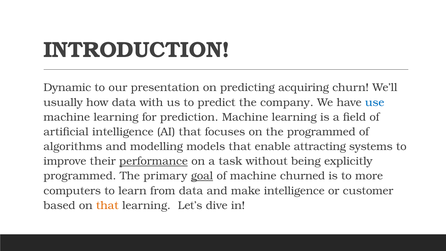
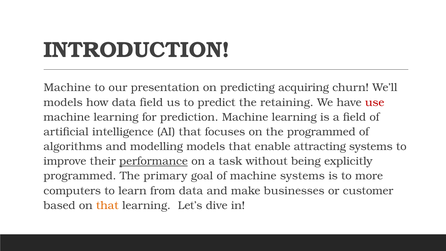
Dynamic at (67, 88): Dynamic -> Machine
usually at (63, 102): usually -> models
data with: with -> field
company: company -> retaining
use colour: blue -> red
goal underline: present -> none
machine churned: churned -> systems
make intelligence: intelligence -> businesses
